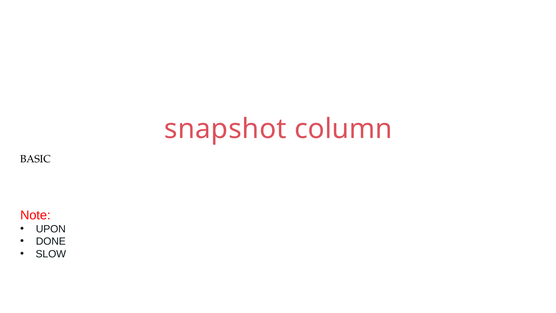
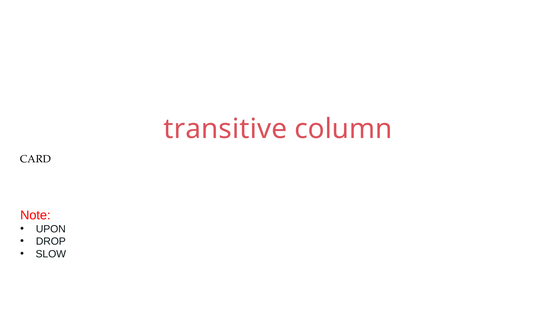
snapshot: snapshot -> transitive
BASIC: BASIC -> CARD
DONE: DONE -> DROP
